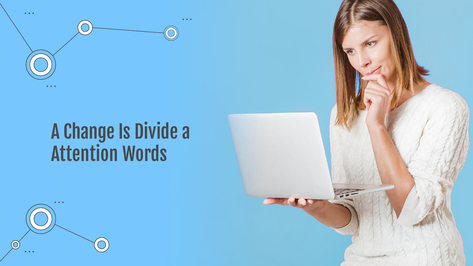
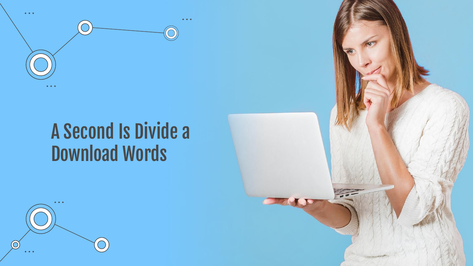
Change: Change -> Second
Attention: Attention -> Download
